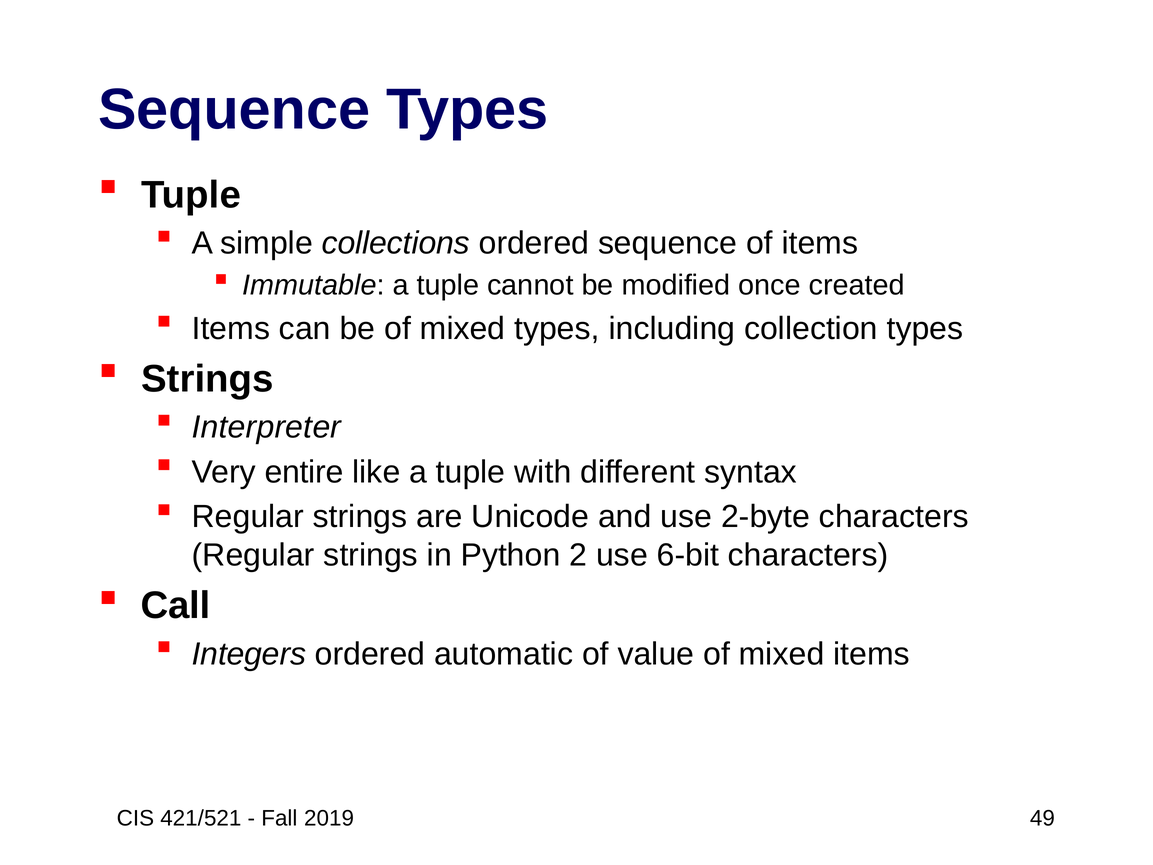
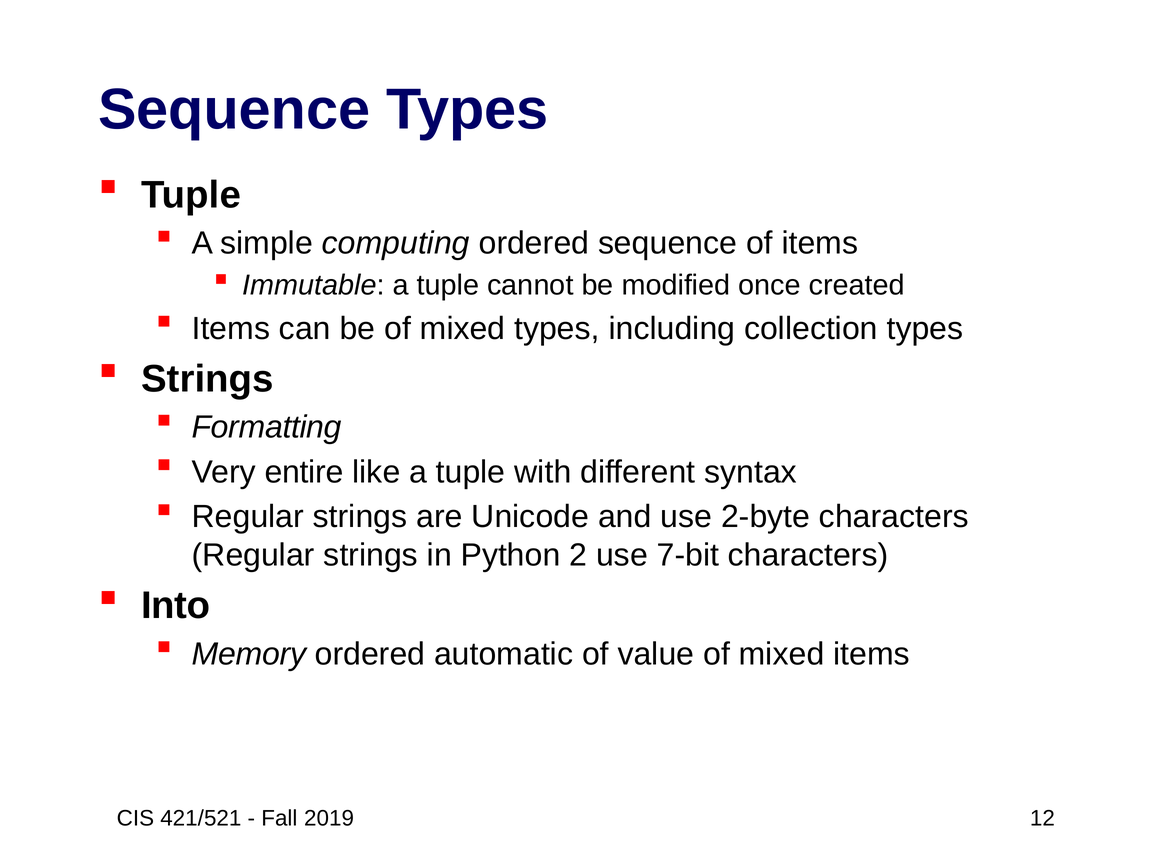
collections: collections -> computing
Interpreter: Interpreter -> Formatting
6-bit: 6-bit -> 7-bit
Call: Call -> Into
Integers: Integers -> Memory
49: 49 -> 12
